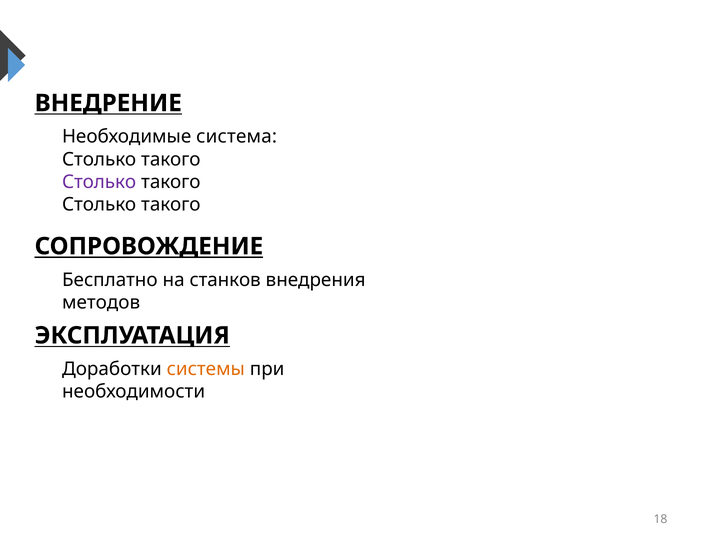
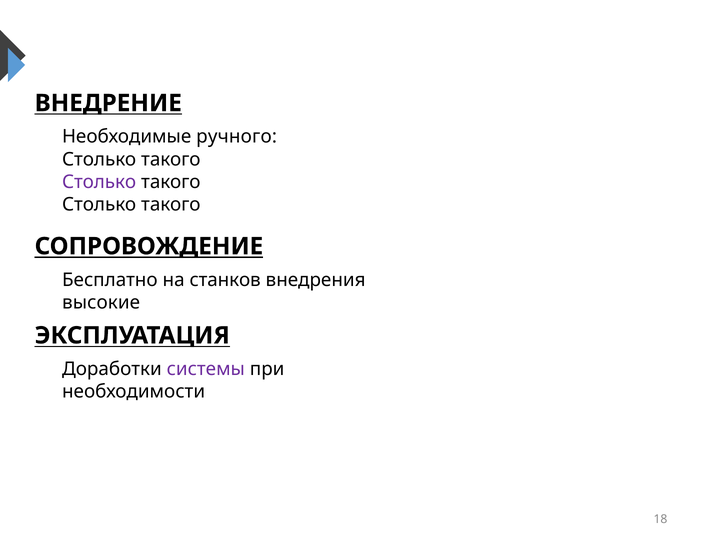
система: система -> ручного
методов: методов -> высокие
системы colour: orange -> purple
